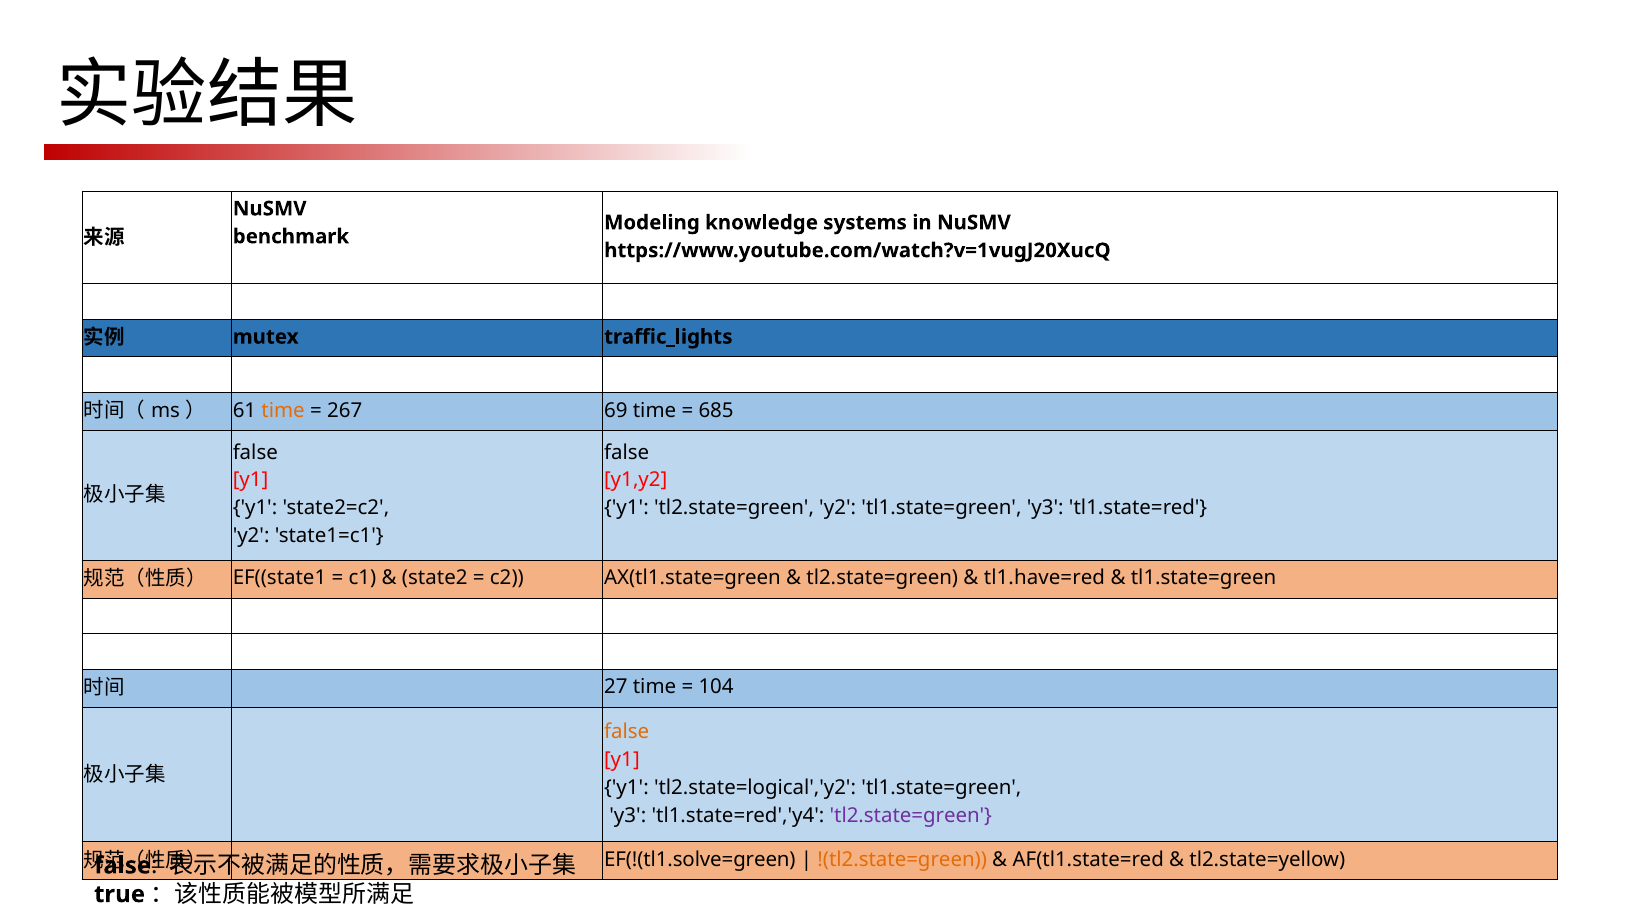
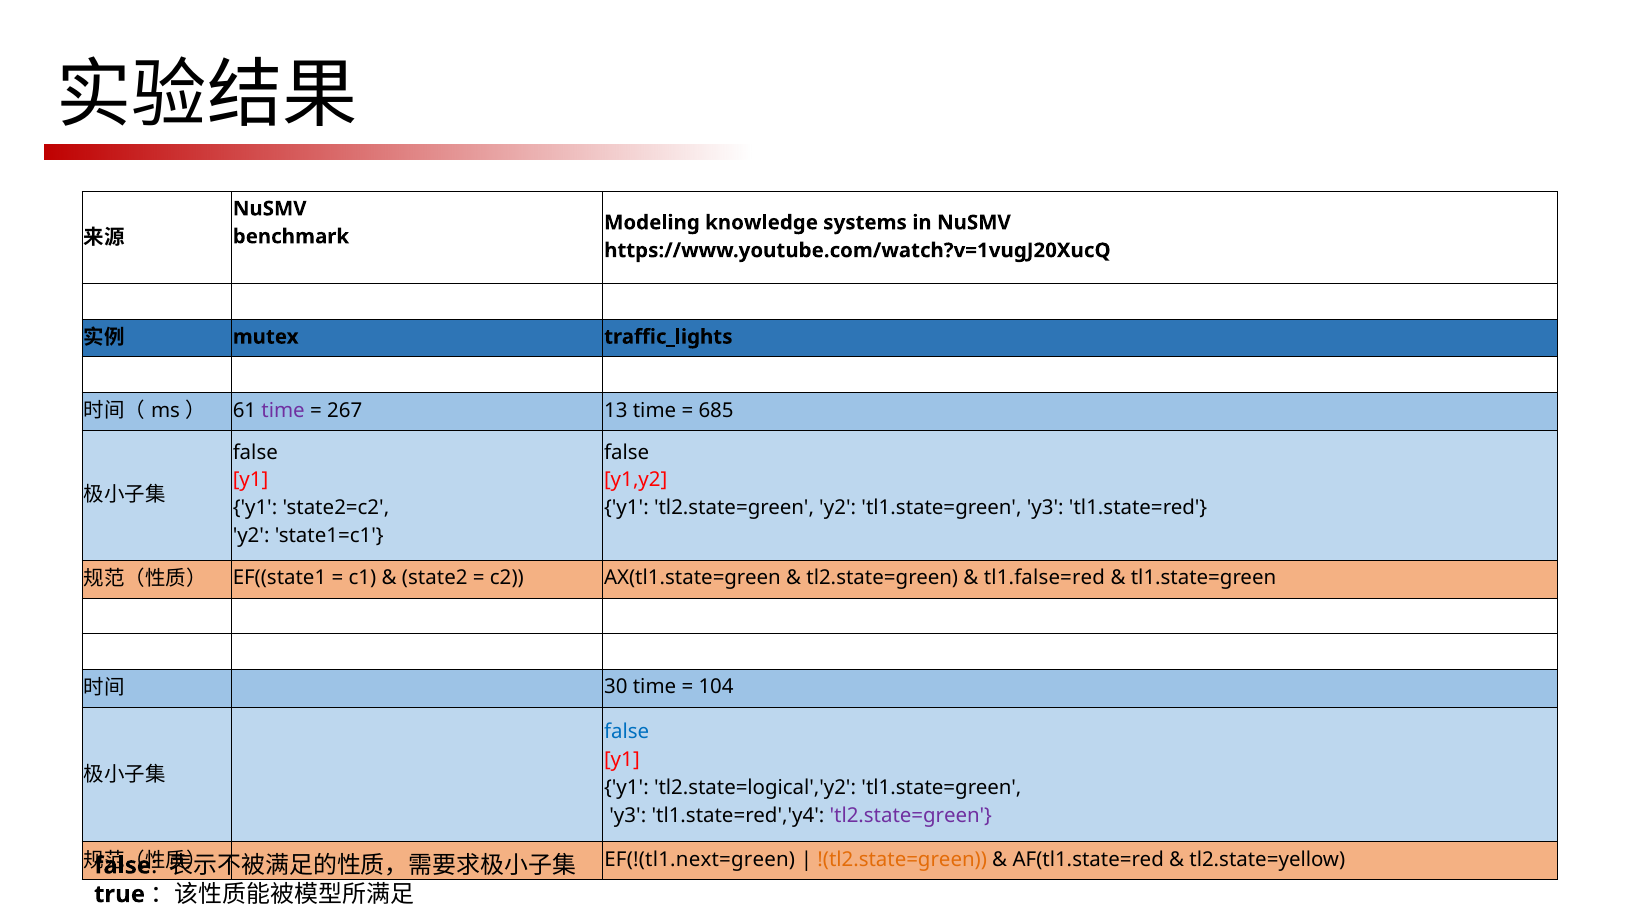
time at (283, 410) colour: orange -> purple
69: 69 -> 13
tl1.have=red: tl1.have=red -> tl1.false=red
27: 27 -> 30
false at (627, 732) colour: orange -> blue
EF(!(tl1.solve=green: EF(!(tl1.solve=green -> EF(!(tl1.next=green
